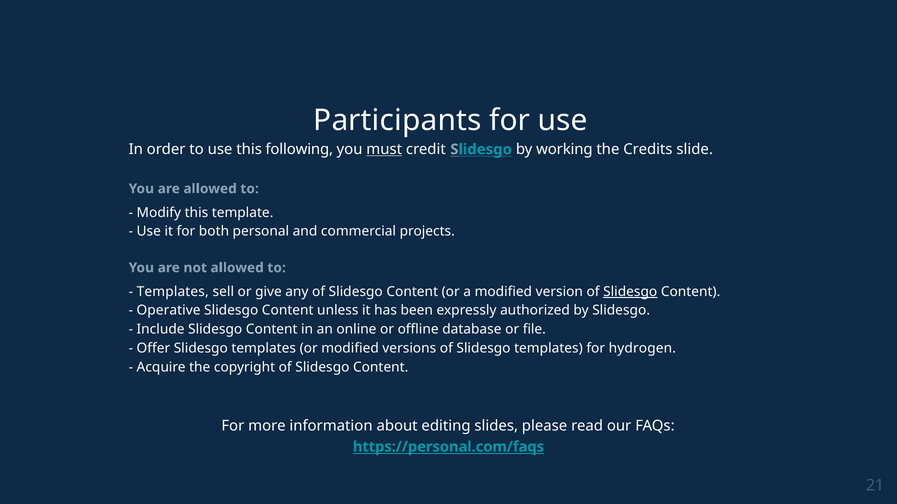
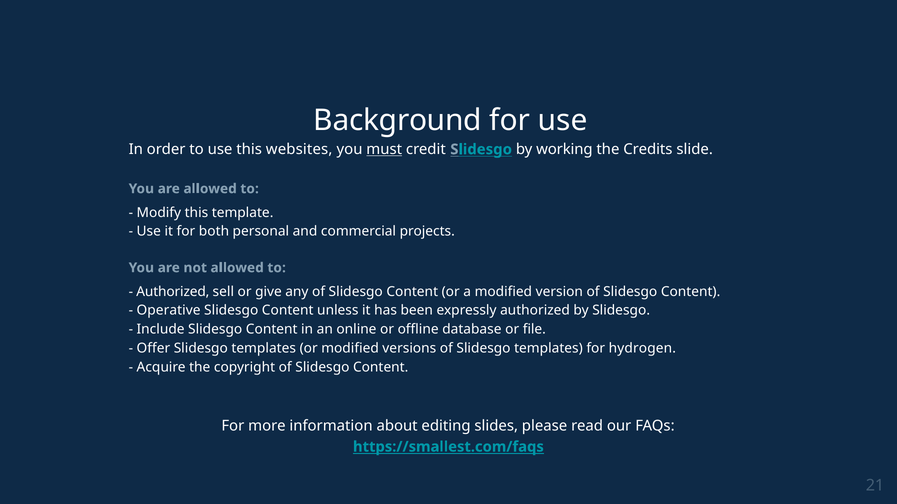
Participants: Participants -> Background
following: following -> websites
Templates at (173, 292): Templates -> Authorized
Slidesgo at (630, 292) underline: present -> none
https://personal.com/faqs: https://personal.com/faqs -> https://smallest.com/faqs
